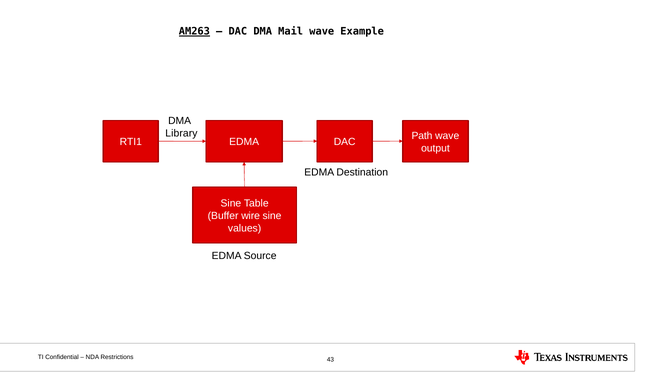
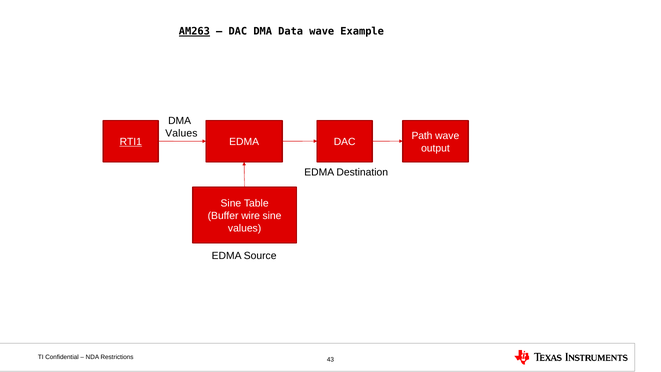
Mail: Mail -> Data
Library at (181, 133): Library -> Values
RTI1 underline: none -> present
